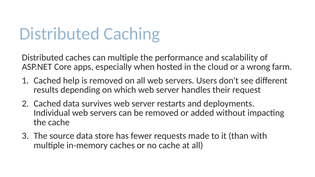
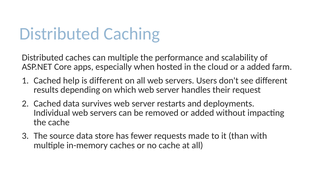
a wrong: wrong -> added
is removed: removed -> different
